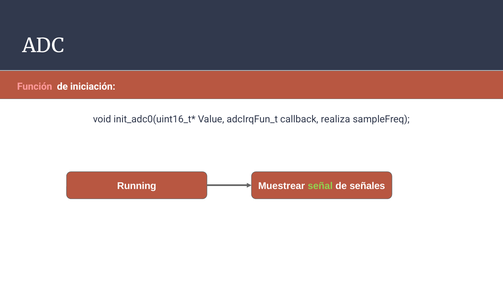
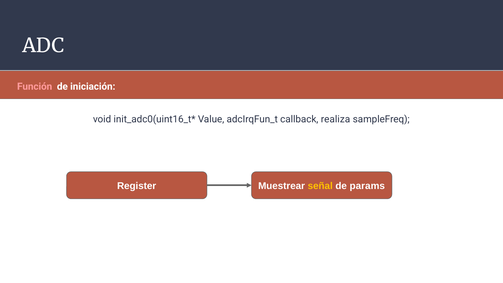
Running: Running -> Register
señal colour: light green -> yellow
señales: señales -> params
